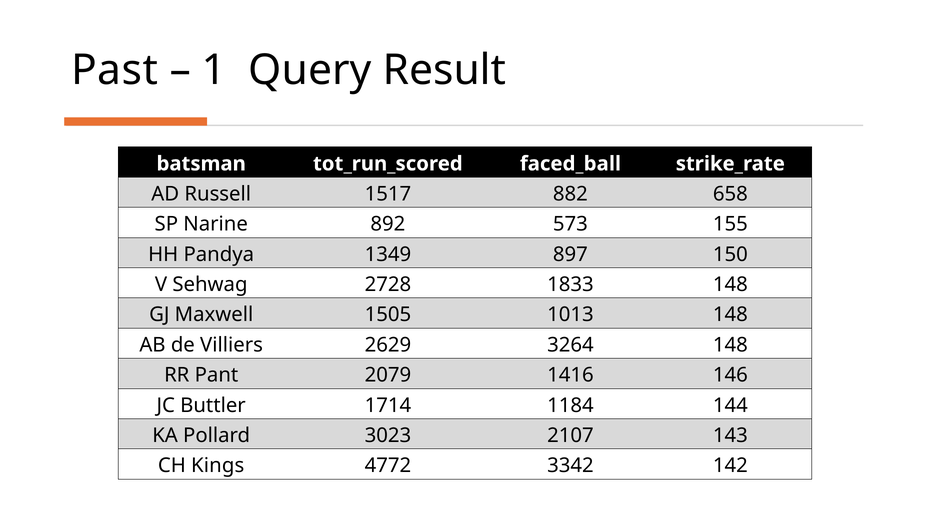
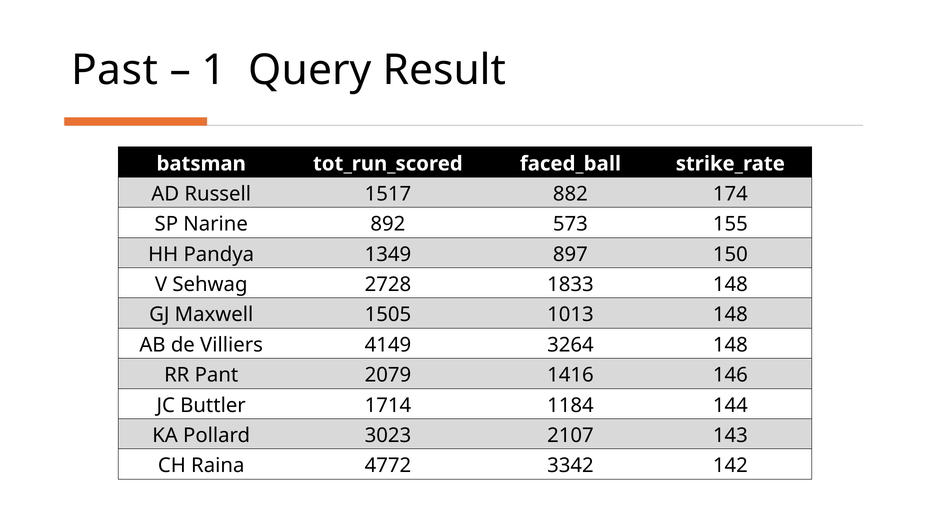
658: 658 -> 174
2629: 2629 -> 4149
Kings: Kings -> Raina
